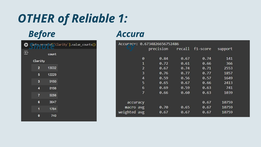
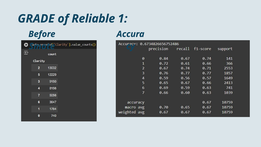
OTHER: OTHER -> GRADE
